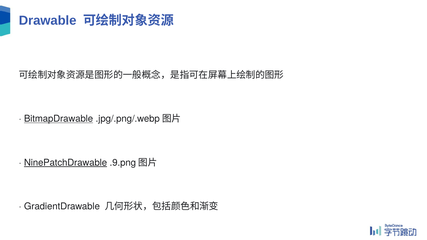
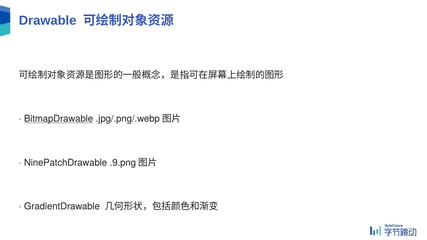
NinePatchDrawable underline: present -> none
